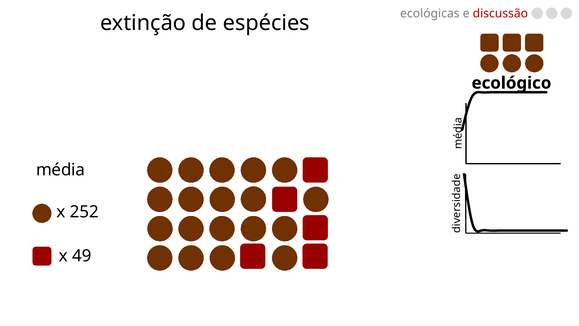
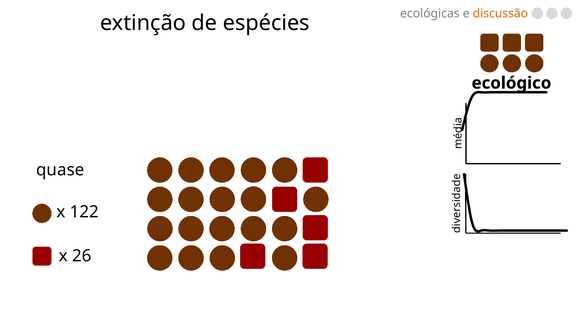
discussão colour: red -> orange
média: média -> quase
252: 252 -> 122
49: 49 -> 26
